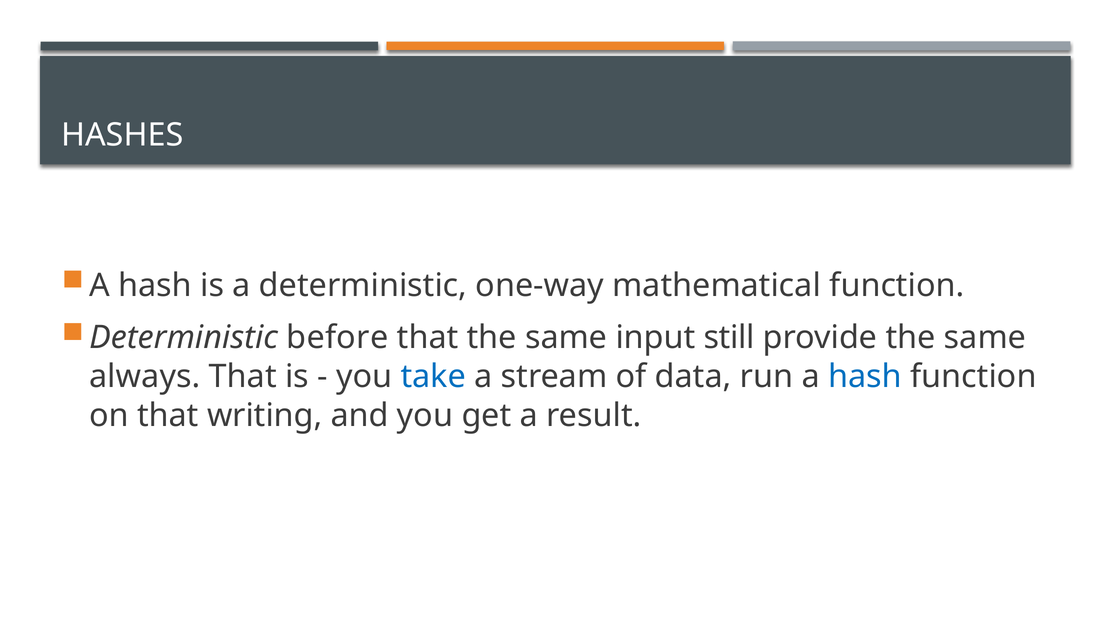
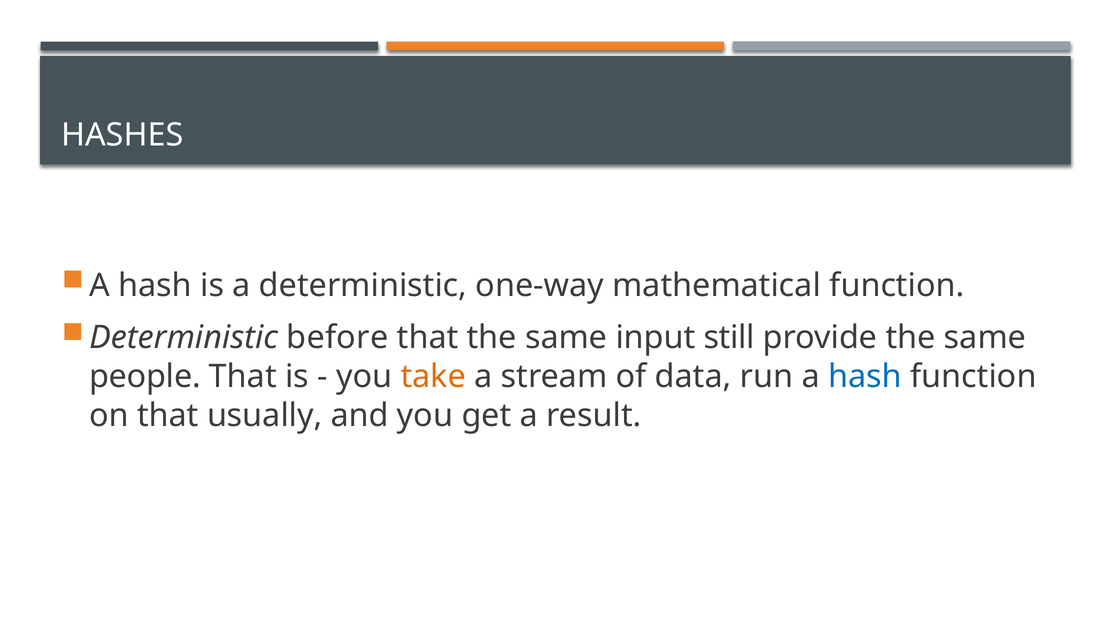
always: always -> people
take colour: blue -> orange
writing: writing -> usually
